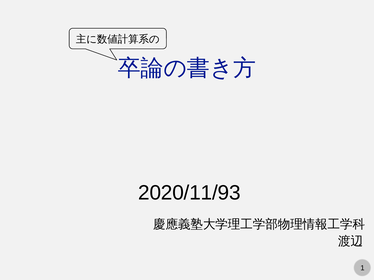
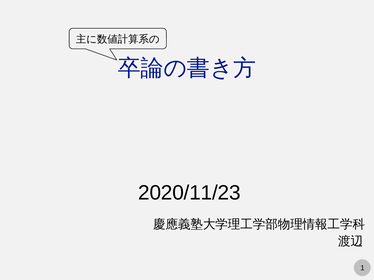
2020/11/93: 2020/11/93 -> 2020/11/23
